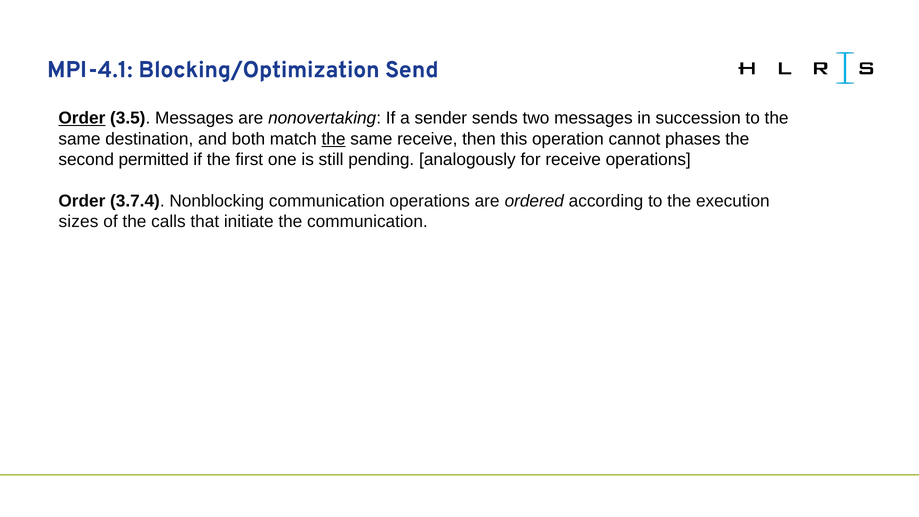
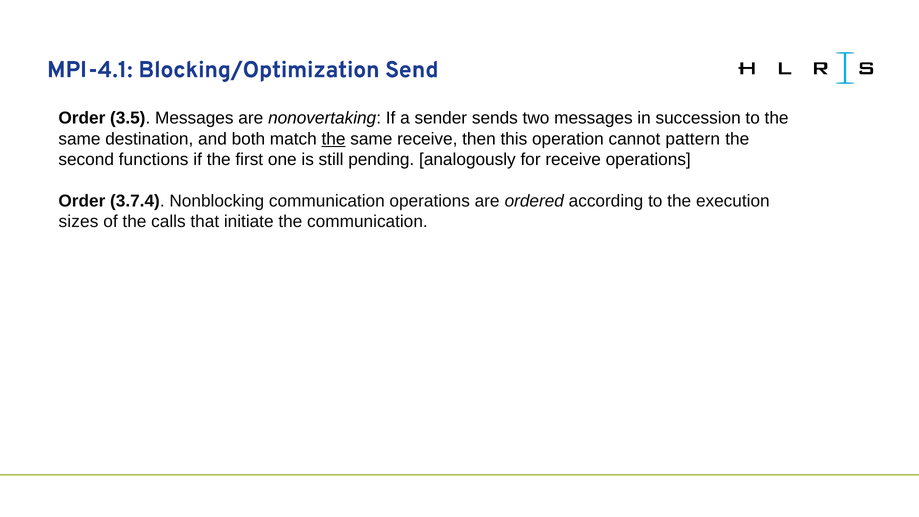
Order at (82, 118) underline: present -> none
phases: phases -> pattern
permitted: permitted -> functions
